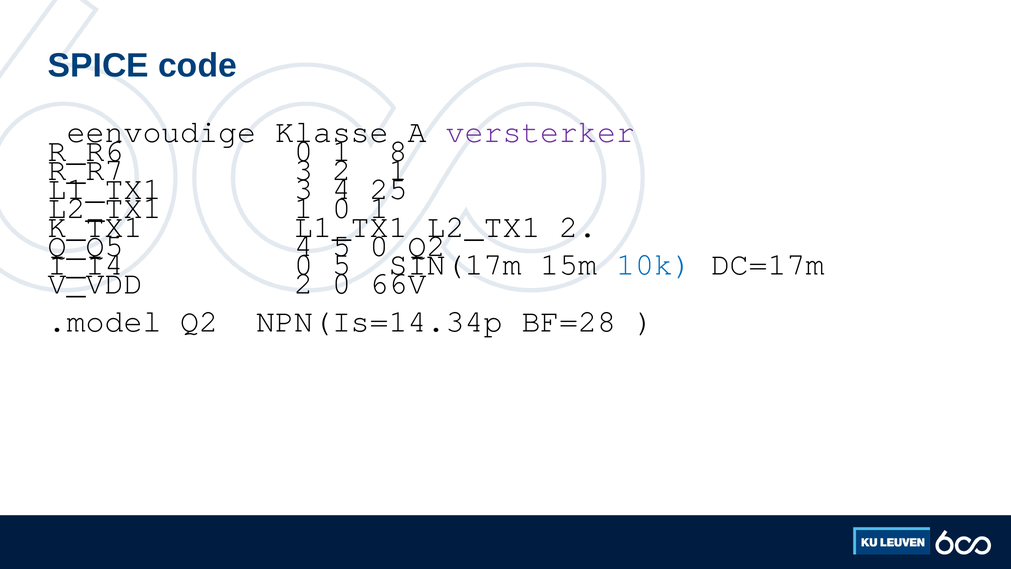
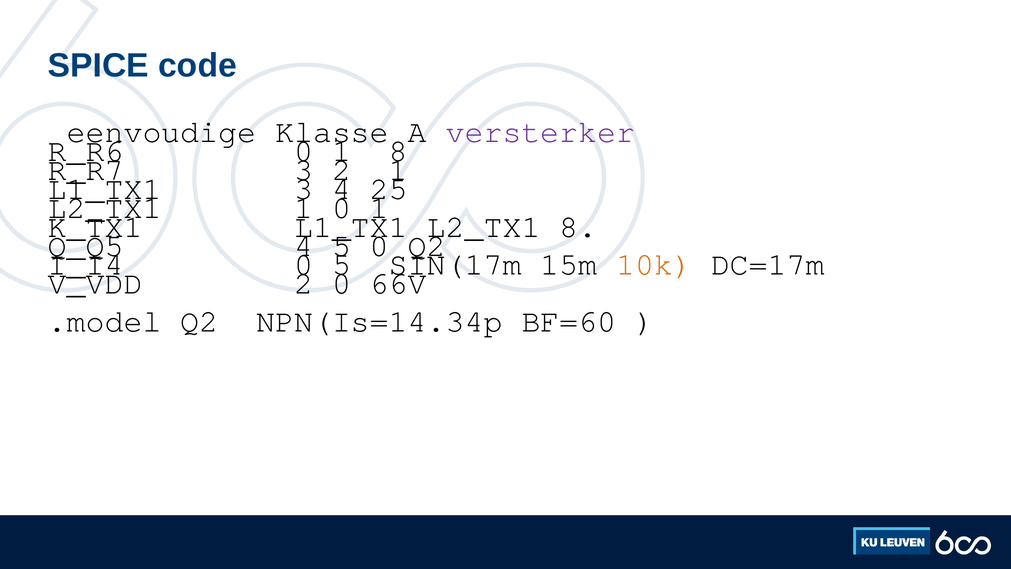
L2_TX1 2: 2 -> 8
10k colour: blue -> orange
BF=28: BF=28 -> BF=60
